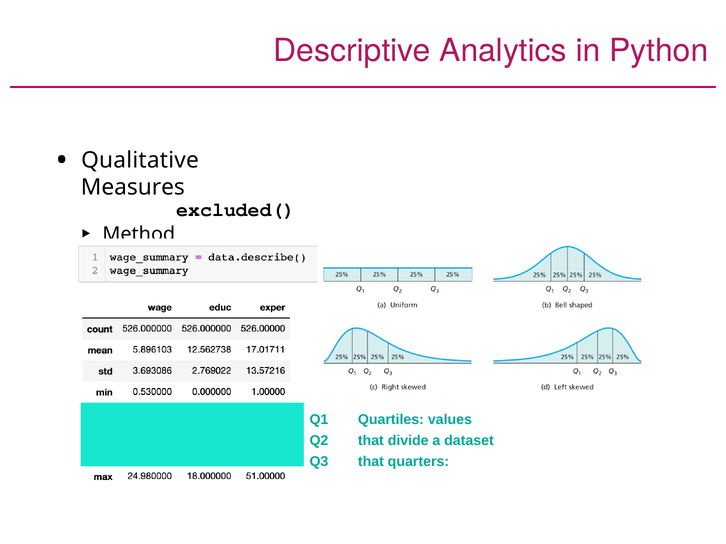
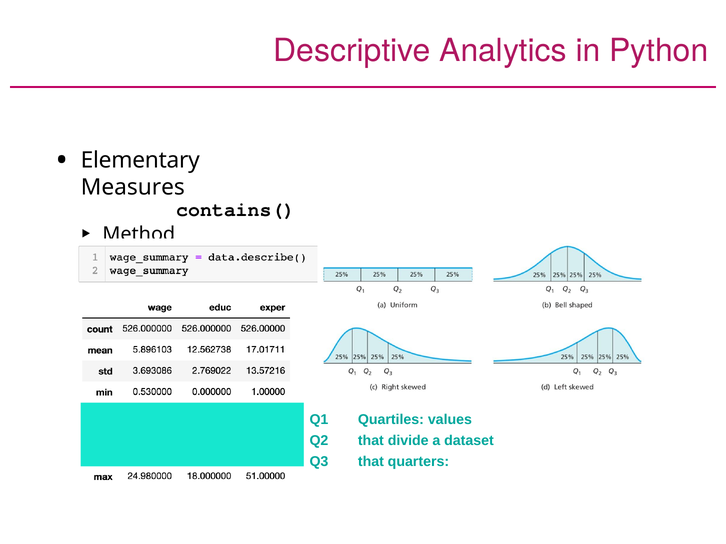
Qualitative: Qualitative -> Elementary
excluded(: excluded( -> contains(
